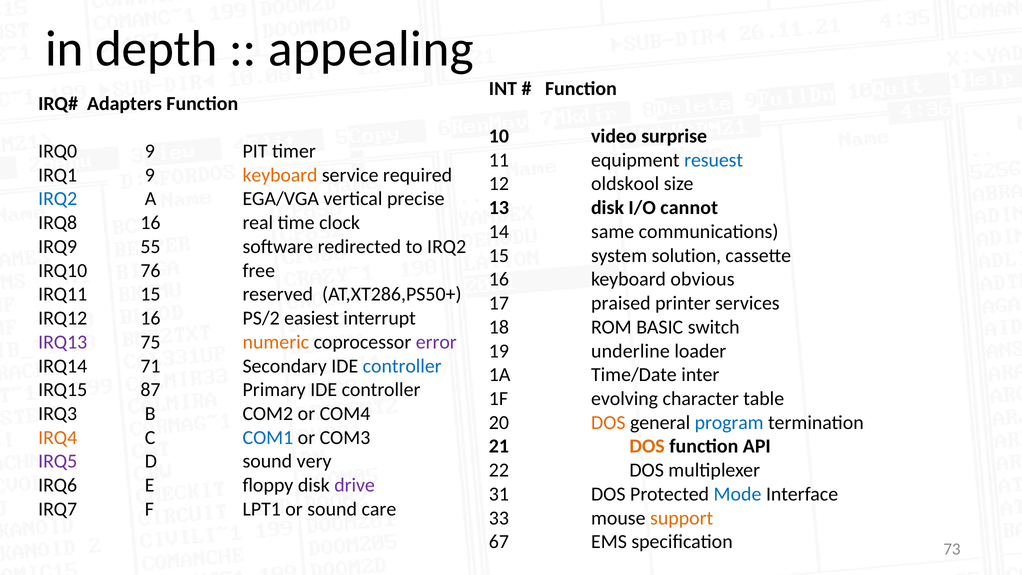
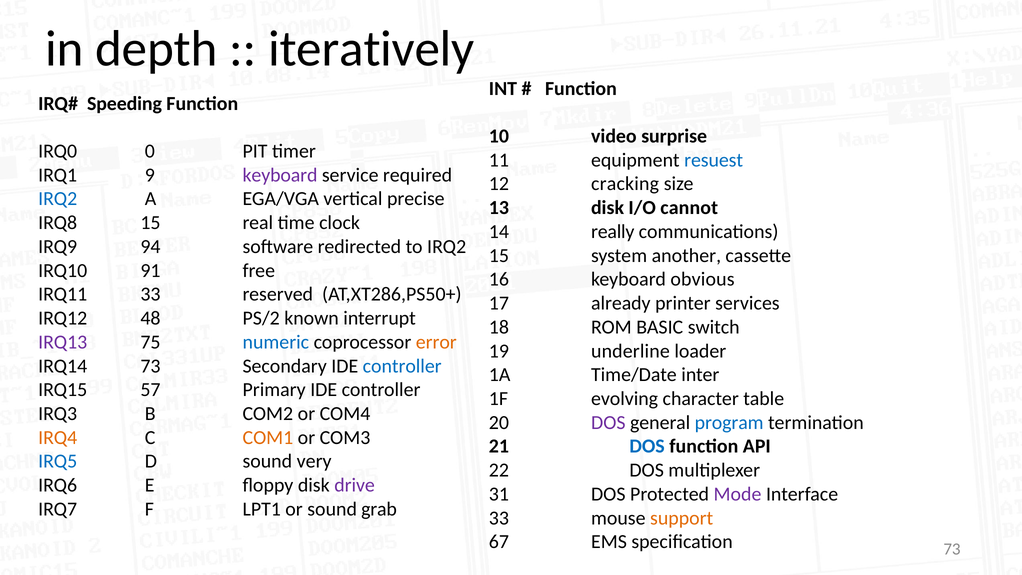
appealing: appealing -> iteratively
Adapters: Adapters -> Speeding
IRQ0 9: 9 -> 0
keyboard at (280, 175) colour: orange -> purple
oldskool: oldskool -> cracking
IRQ8 16: 16 -> 15
same: same -> really
55: 55 -> 94
solution: solution -> another
76: 76 -> 91
IRQ11 15: 15 -> 33
praised: praised -> already
IRQ12 16: 16 -> 48
easiest: easiest -> known
numeric colour: orange -> blue
error colour: purple -> orange
IRQ14 71: 71 -> 73
87: 87 -> 57
DOS at (608, 422) colour: orange -> purple
COM1 colour: blue -> orange
DOS at (647, 446) colour: orange -> blue
IRQ5 colour: purple -> blue
Mode colour: blue -> purple
care: care -> grab
